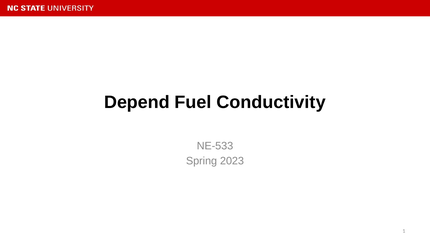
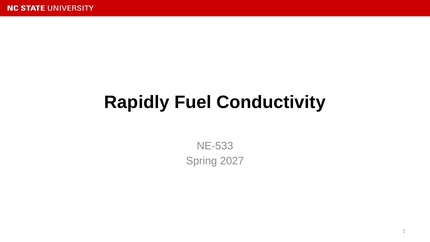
Depend: Depend -> Rapidly
2023: 2023 -> 2027
